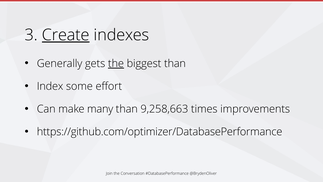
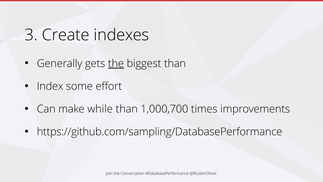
Create underline: present -> none
many: many -> while
9,258,663: 9,258,663 -> 1,000,700
https://github.com/optimizer/DatabasePerformance: https://github.com/optimizer/DatabasePerformance -> https://github.com/sampling/DatabasePerformance
